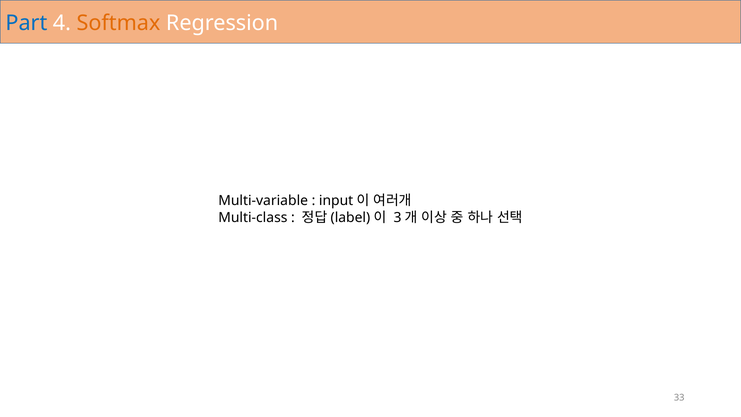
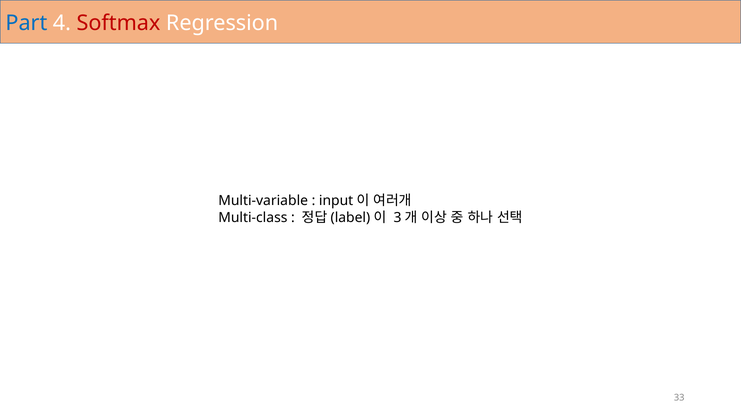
Softmax colour: orange -> red
